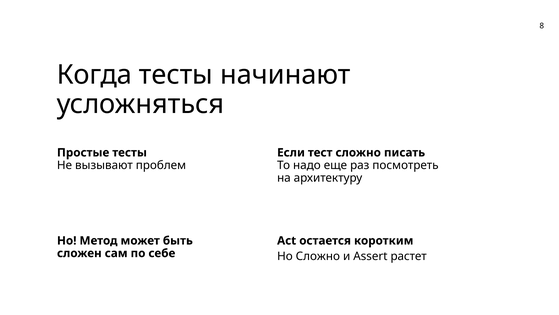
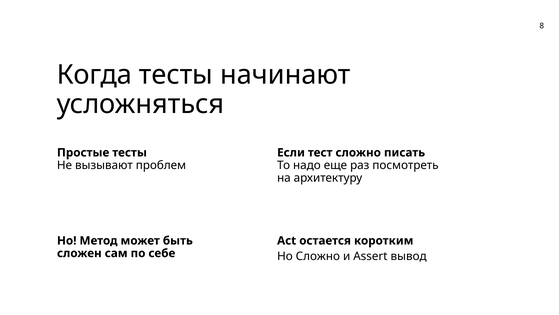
растет: растет -> вывод
